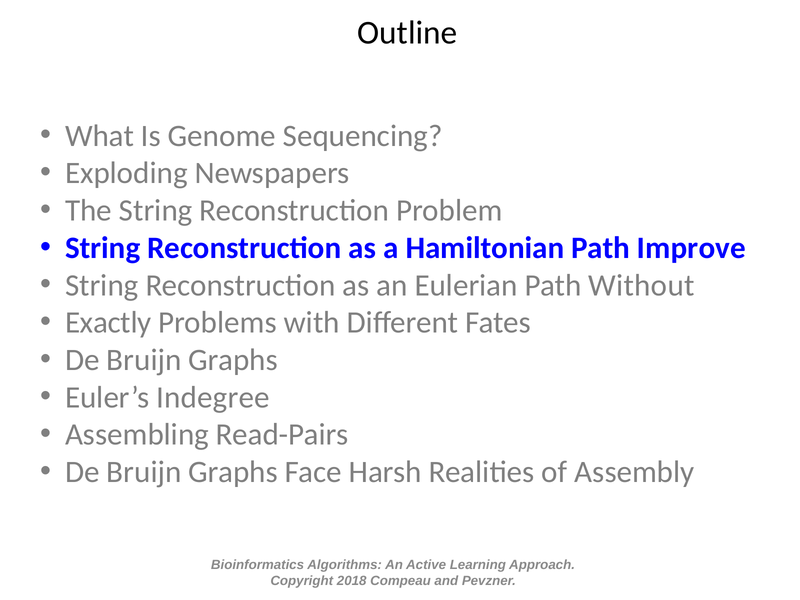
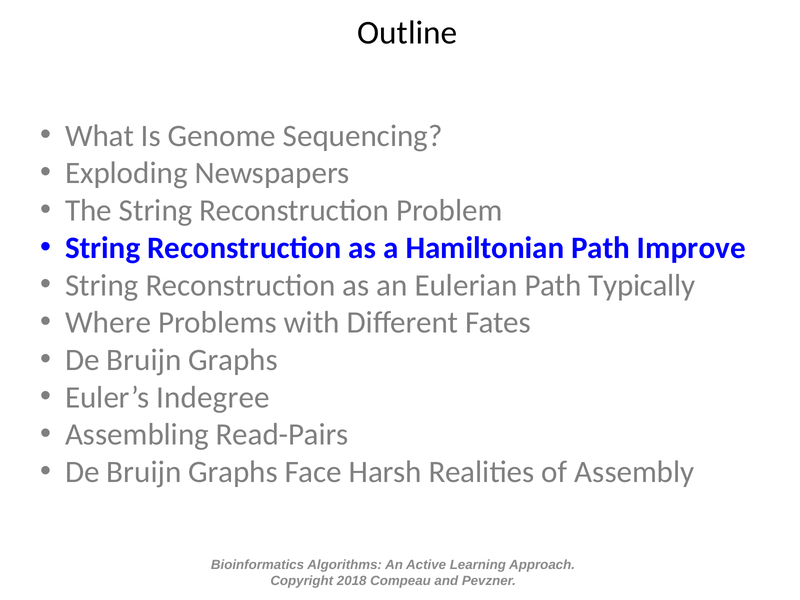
Without: Without -> Typically
Exactly: Exactly -> Where
